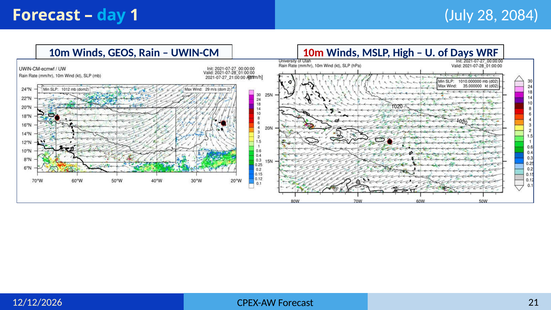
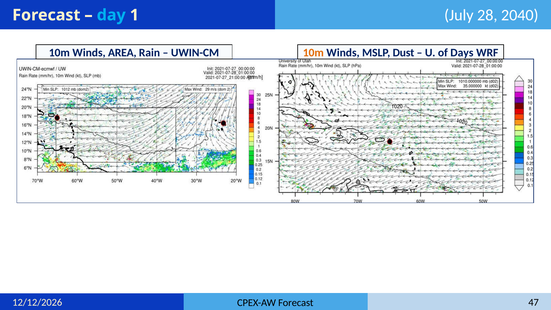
2084: 2084 -> 2040
GEOS: GEOS -> AREA
10m at (313, 53) colour: red -> orange
High: High -> Dust
21: 21 -> 47
